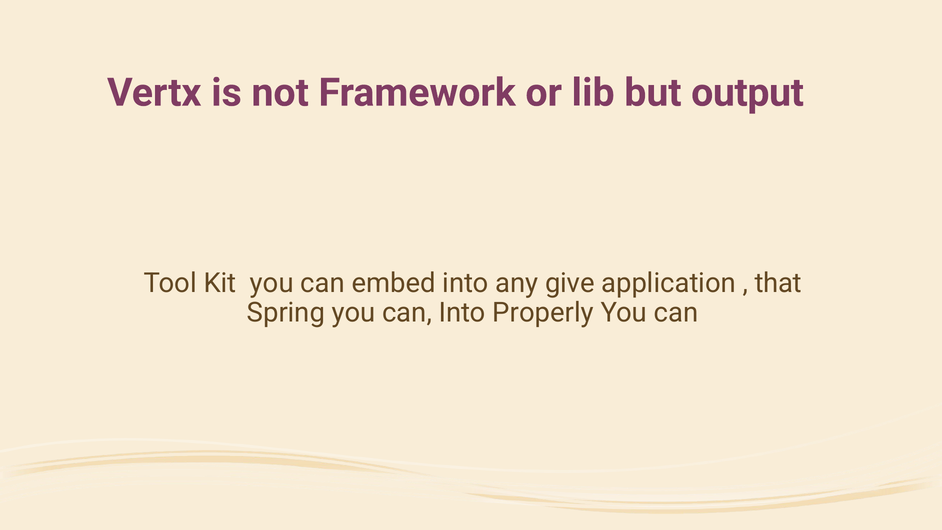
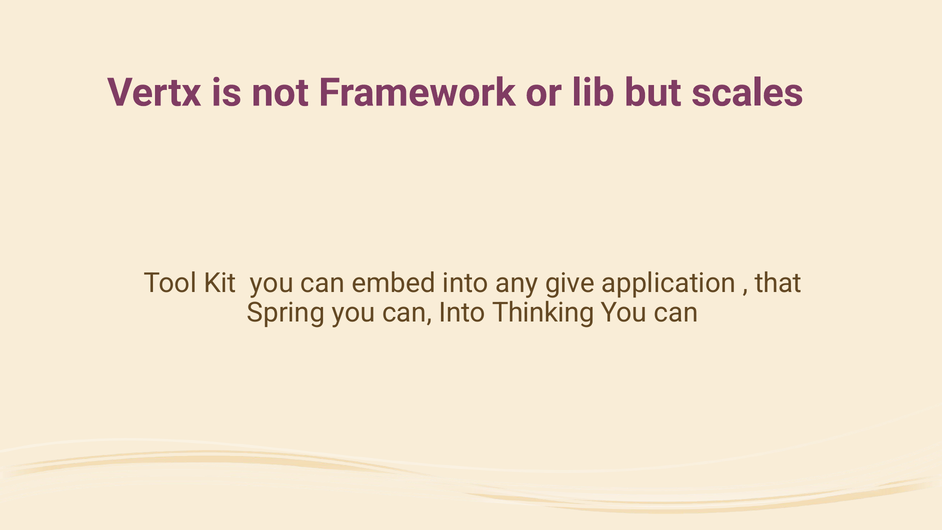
output: output -> scales
Properly: Properly -> Thinking
